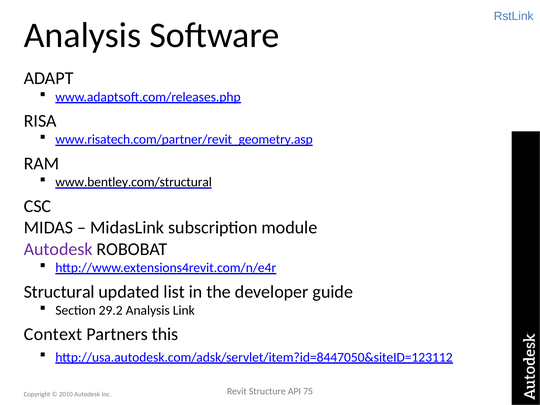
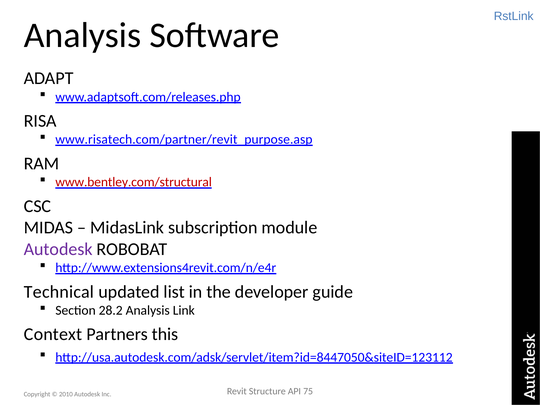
www.risatech.com/partner/revit_geometry.asp: www.risatech.com/partner/revit_geometry.asp -> www.risatech.com/partner/revit_purpose.asp
www.bentley.com/structural colour: black -> red
Structural: Structural -> Technical
29.2: 29.2 -> 28.2
